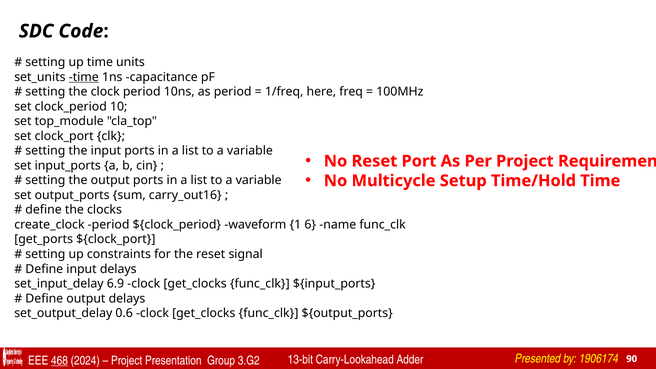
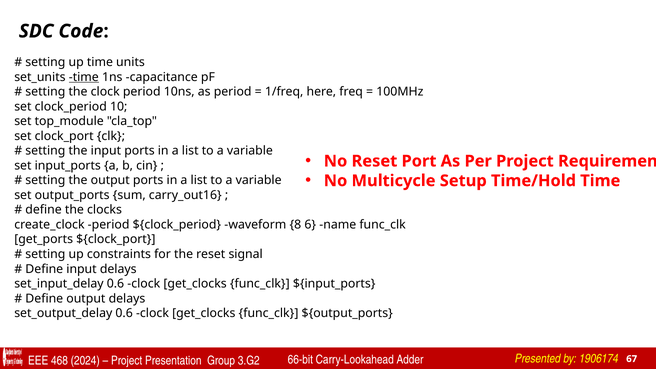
1: 1 -> 8
set_input_delay 6.9: 6.9 -> 0.6
468 underline: present -> none
13-bit: 13-bit -> 66-bit
90: 90 -> 67
